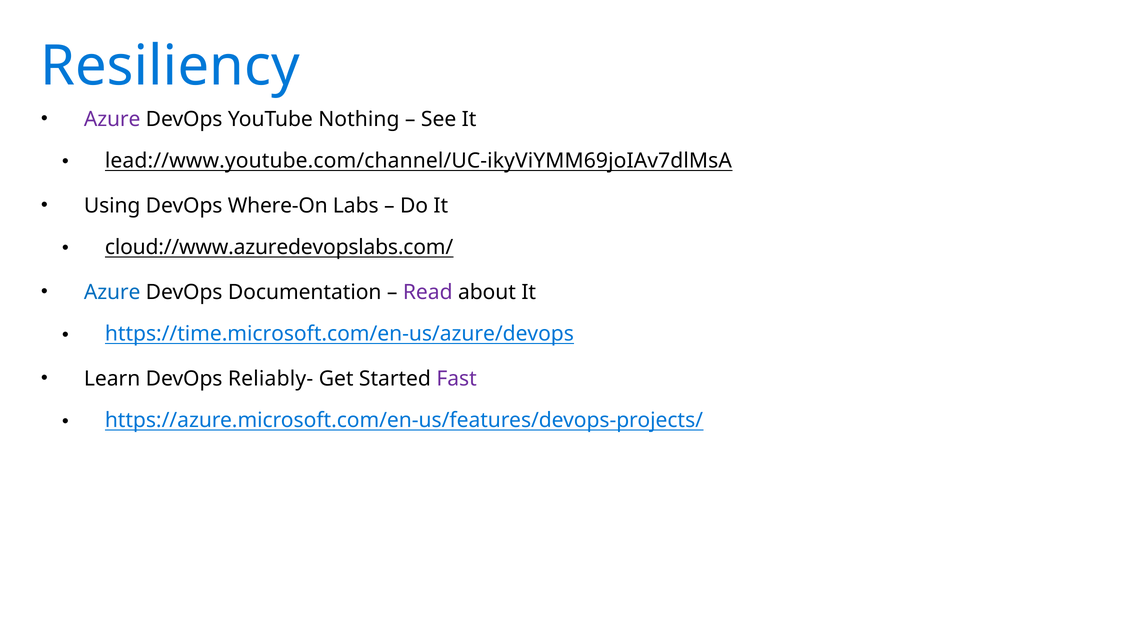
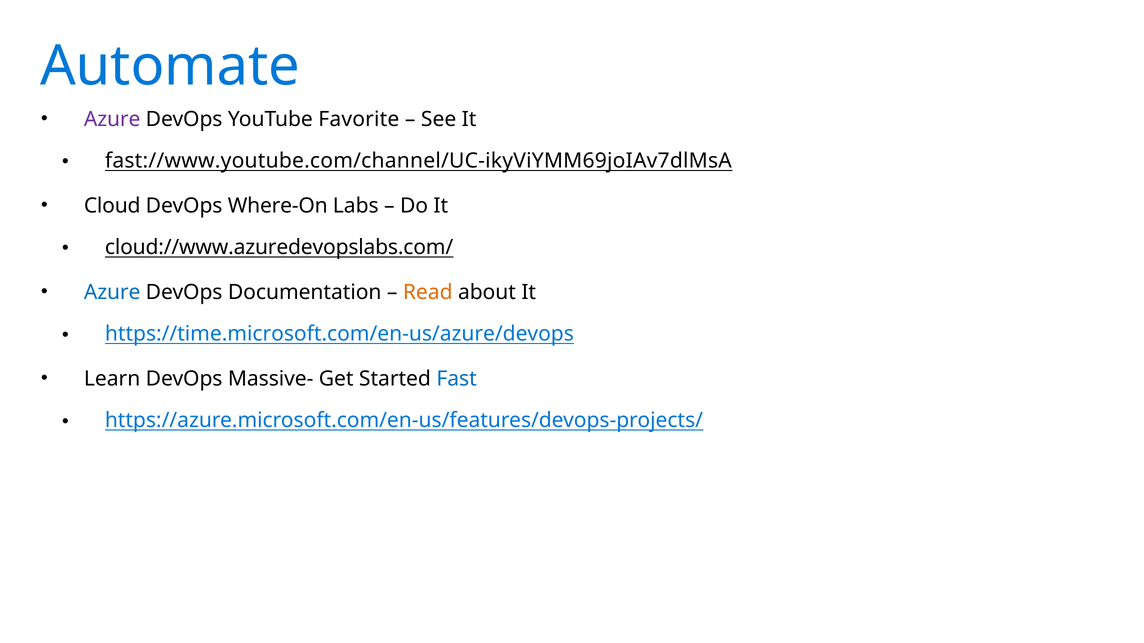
Resiliency: Resiliency -> Automate
Nothing: Nothing -> Favorite
lead://www.youtube.com/channel/UC-ikyViYMM69joIAv7dlMsA: lead://www.youtube.com/channel/UC-ikyViYMM69joIAv7dlMsA -> fast://www.youtube.com/channel/UC-ikyViYMM69joIAv7dlMsA
Using: Using -> Cloud
Read colour: purple -> orange
Reliably-: Reliably- -> Massive-
Fast colour: purple -> blue
